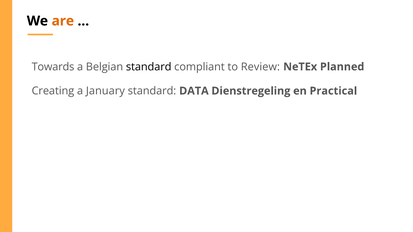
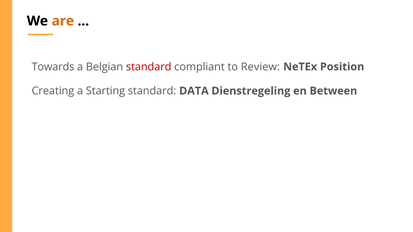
standard at (149, 67) colour: black -> red
Planned: Planned -> Position
January: January -> Starting
Practical: Practical -> Between
